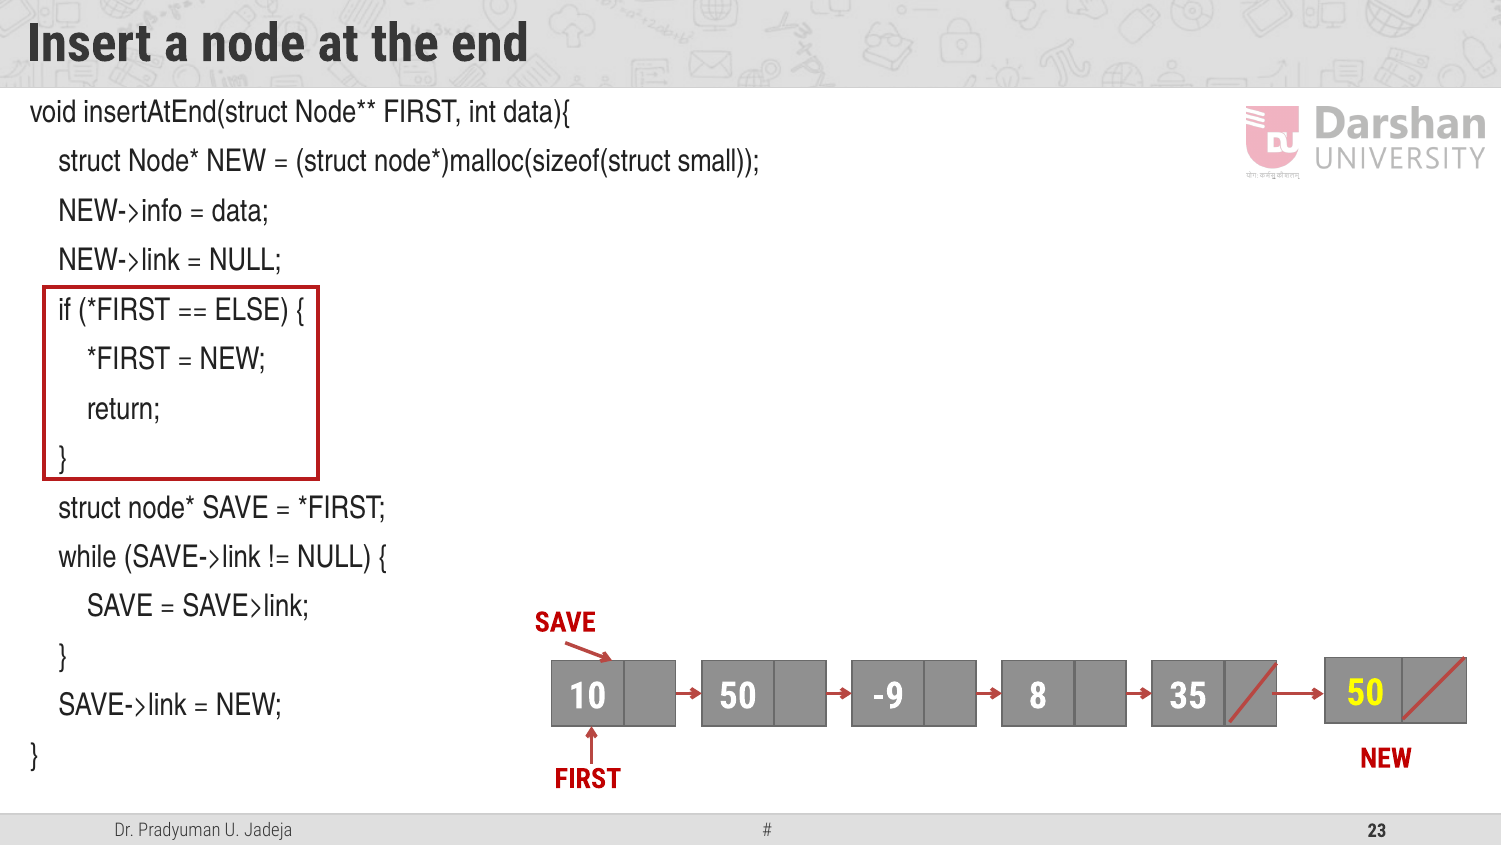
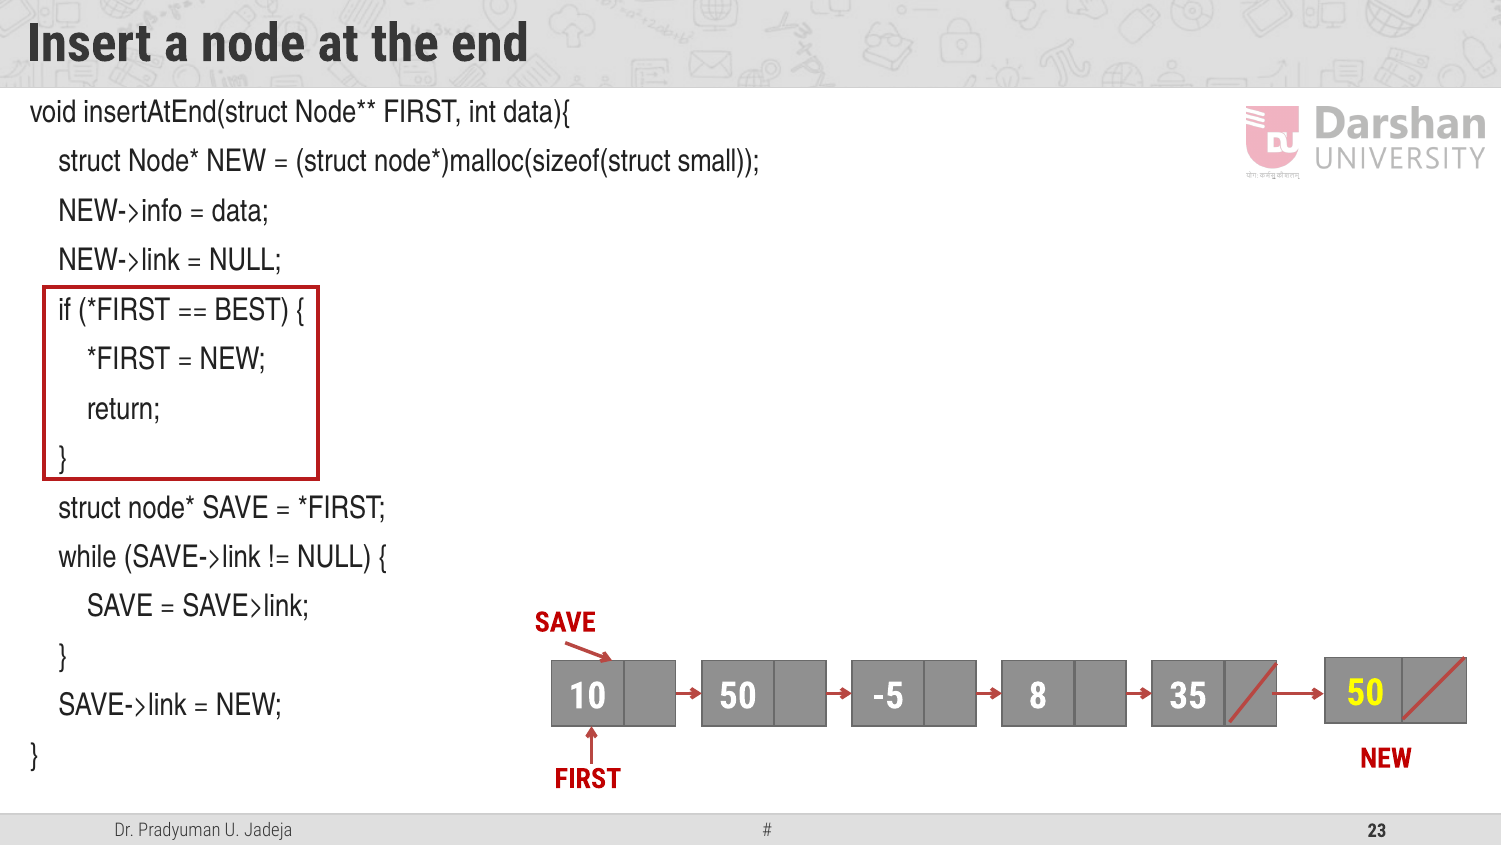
ELSE: ELSE -> BEST
-9: -9 -> -5
